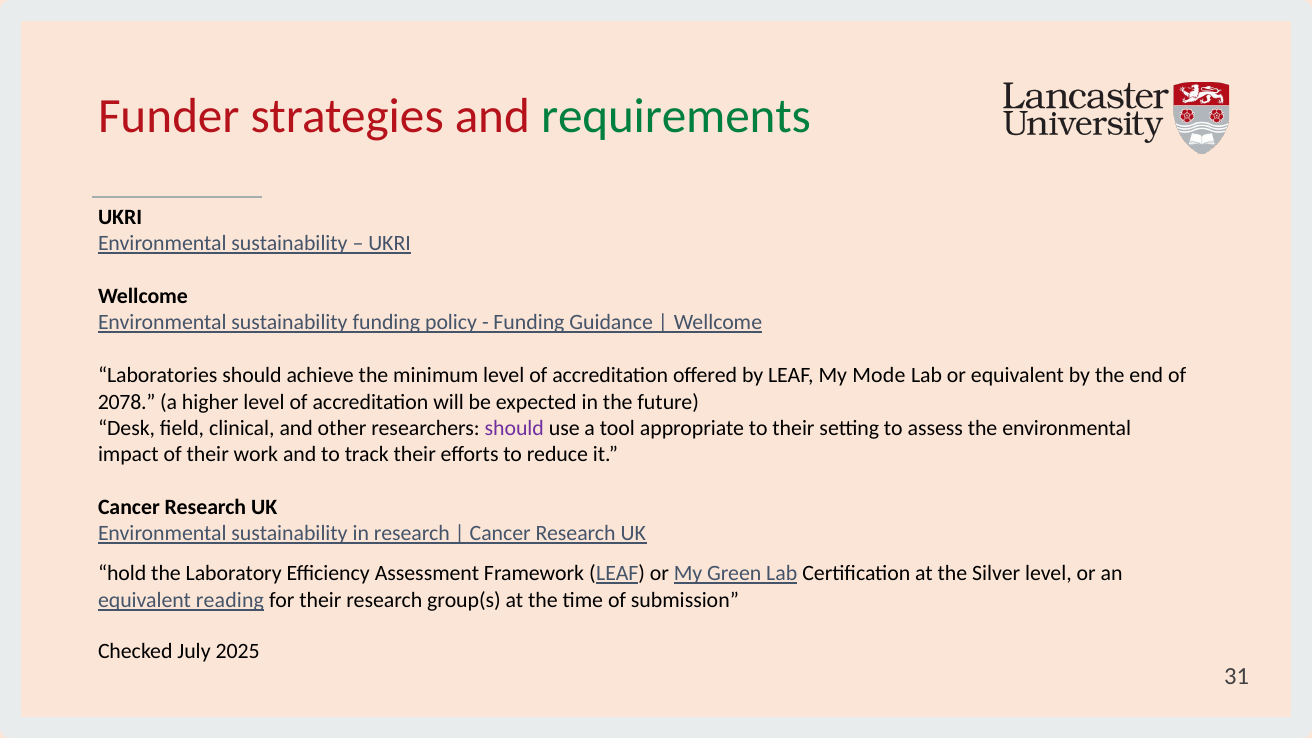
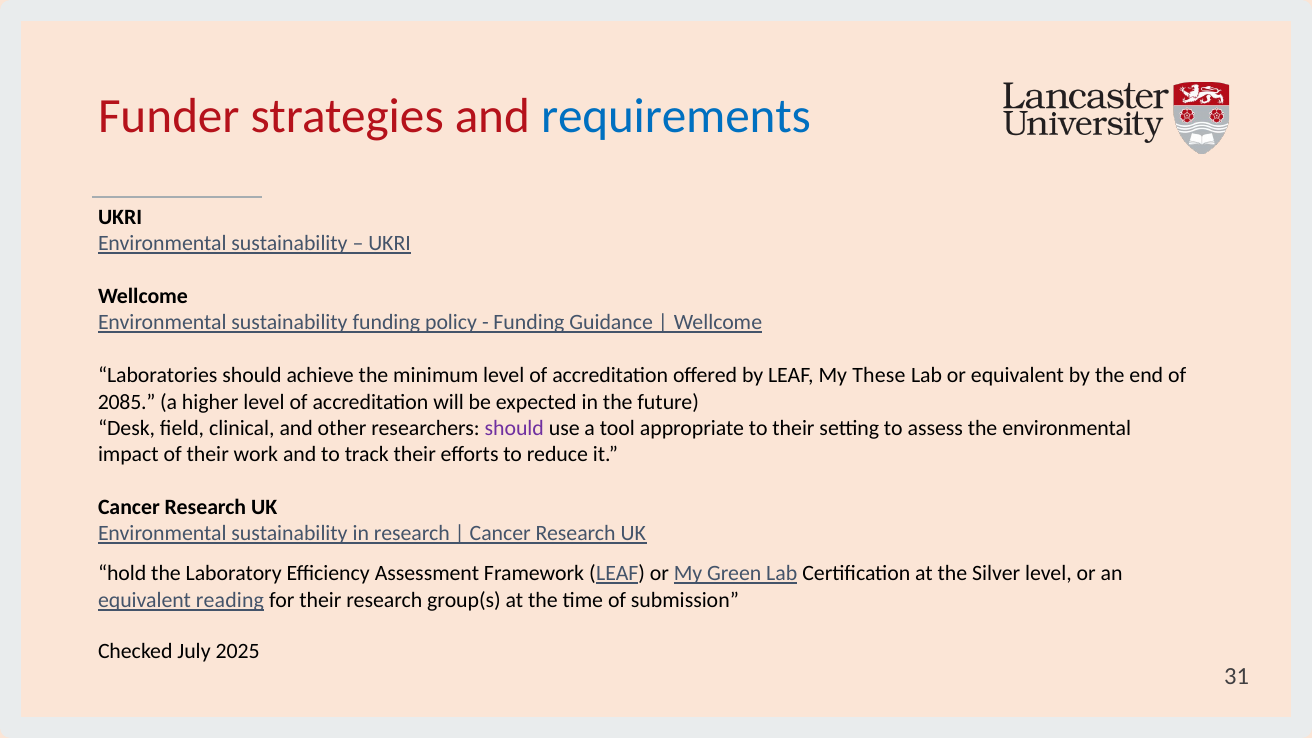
requirements colour: green -> blue
Mode: Mode -> These
2078: 2078 -> 2085
